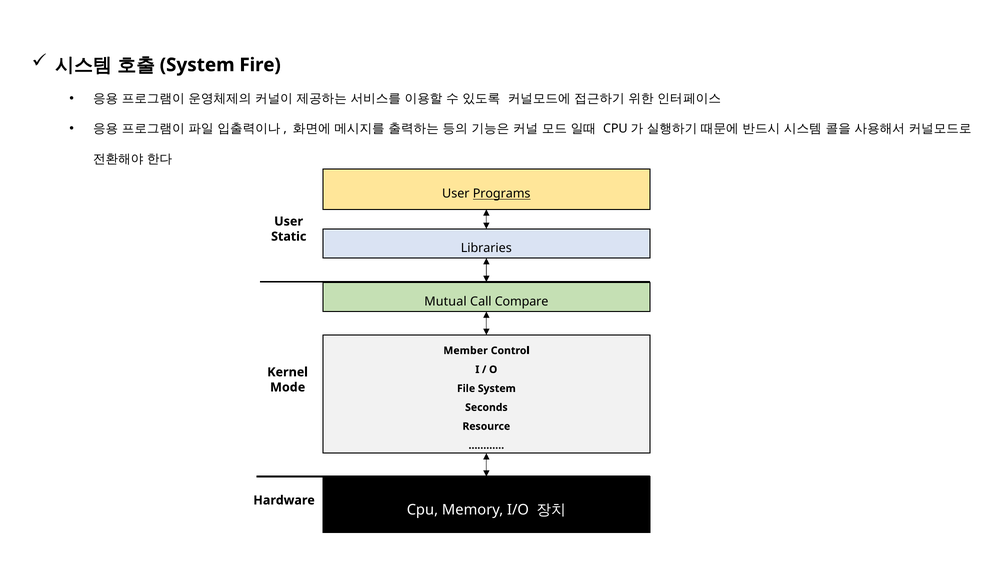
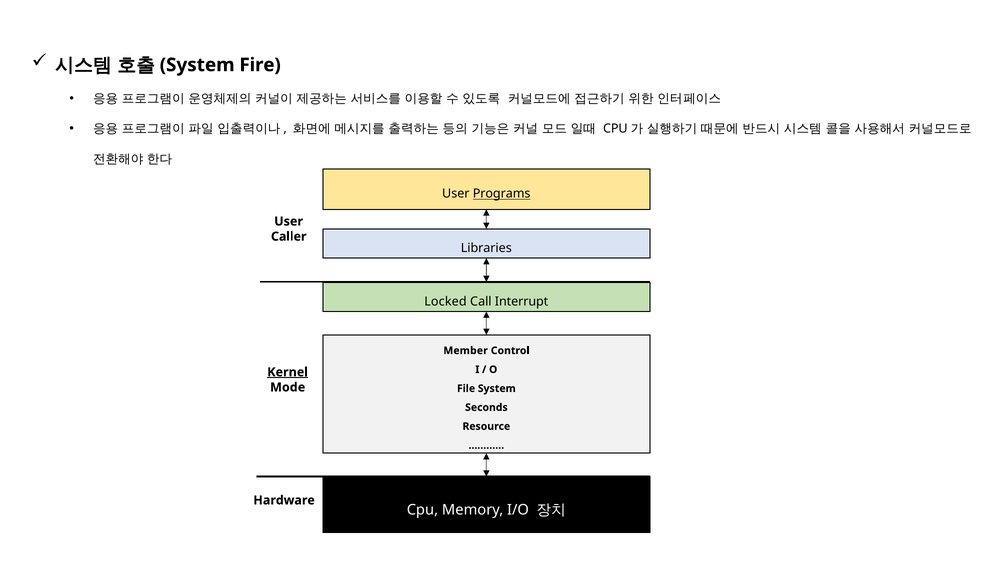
Static: Static -> Caller
Mutual: Mutual -> Locked
Compare: Compare -> Interrupt
Kernel underline: none -> present
